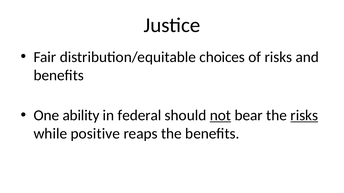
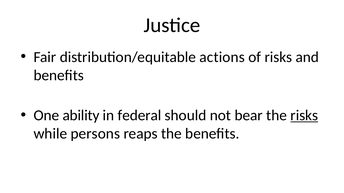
choices: choices -> actions
not underline: present -> none
positive: positive -> persons
